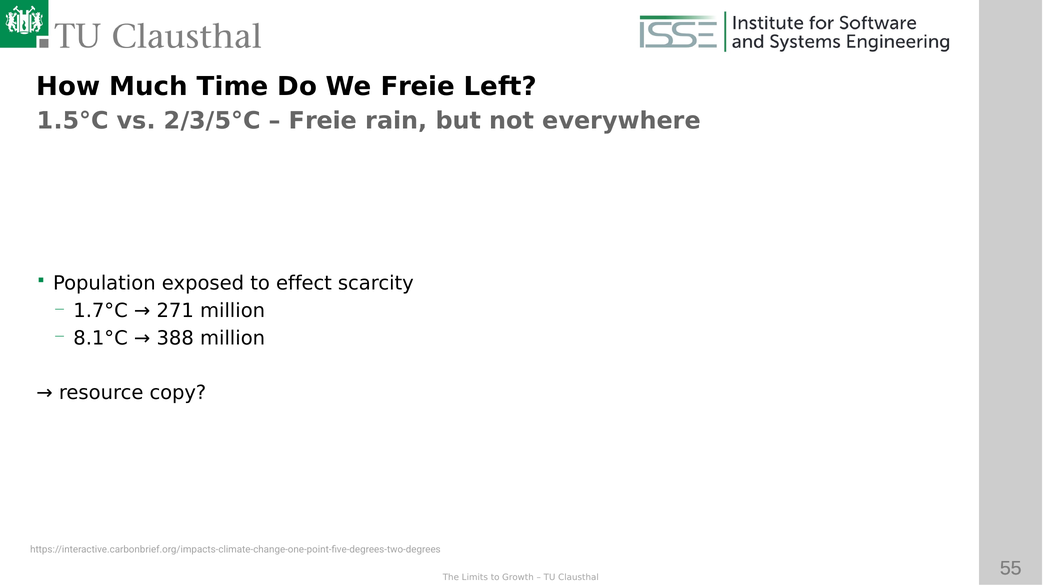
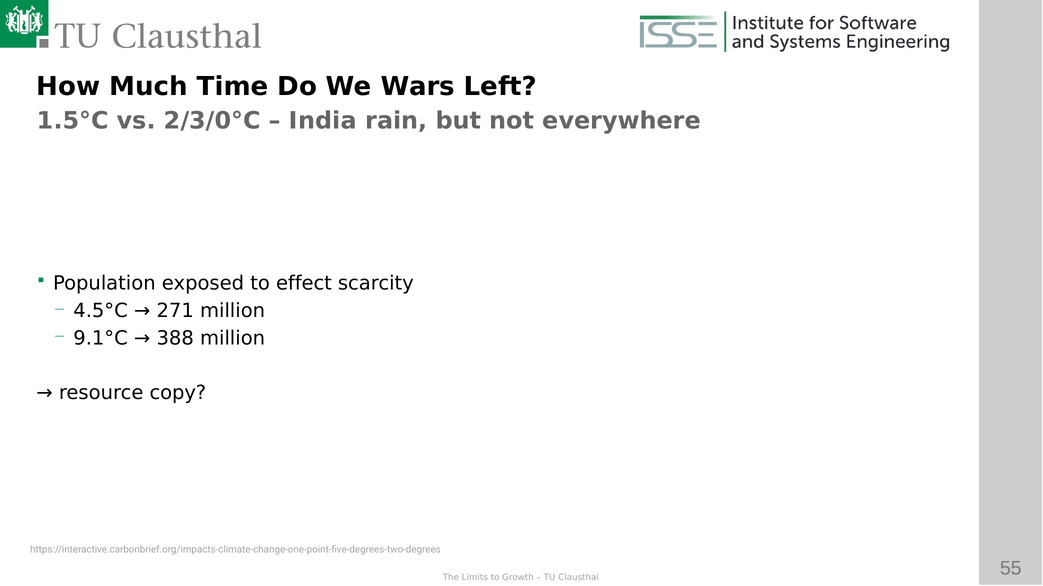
We Freie: Freie -> Wars
2/3/5°C: 2/3/5°C -> 2/3/0°C
Freie at (323, 121): Freie -> India
1.7°C: 1.7°C -> 4.5°C
8.1°C: 8.1°C -> 9.1°C
